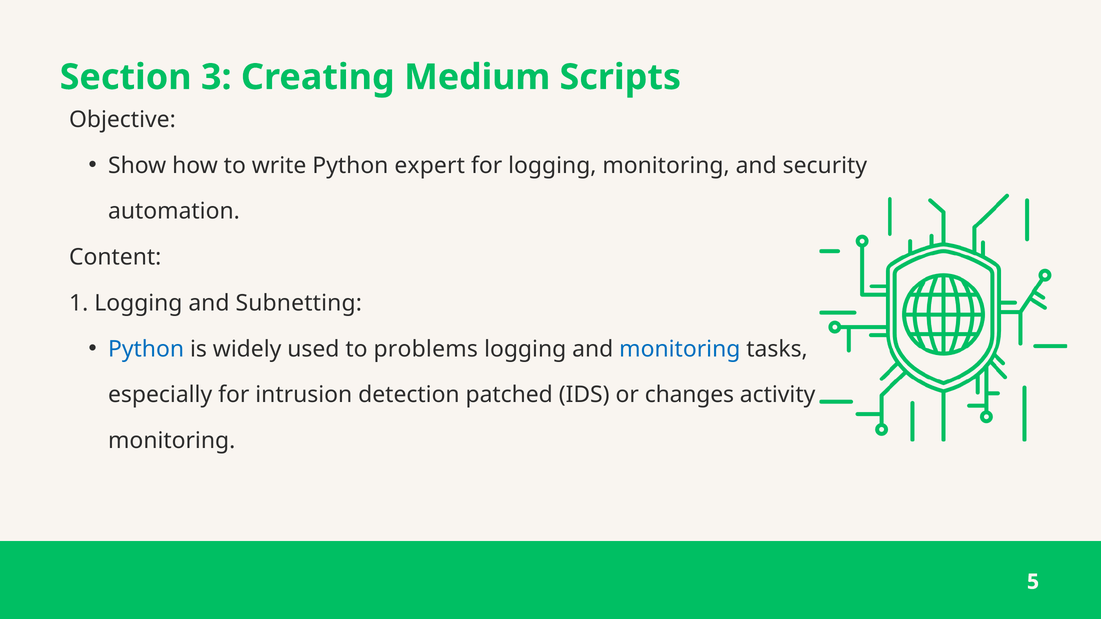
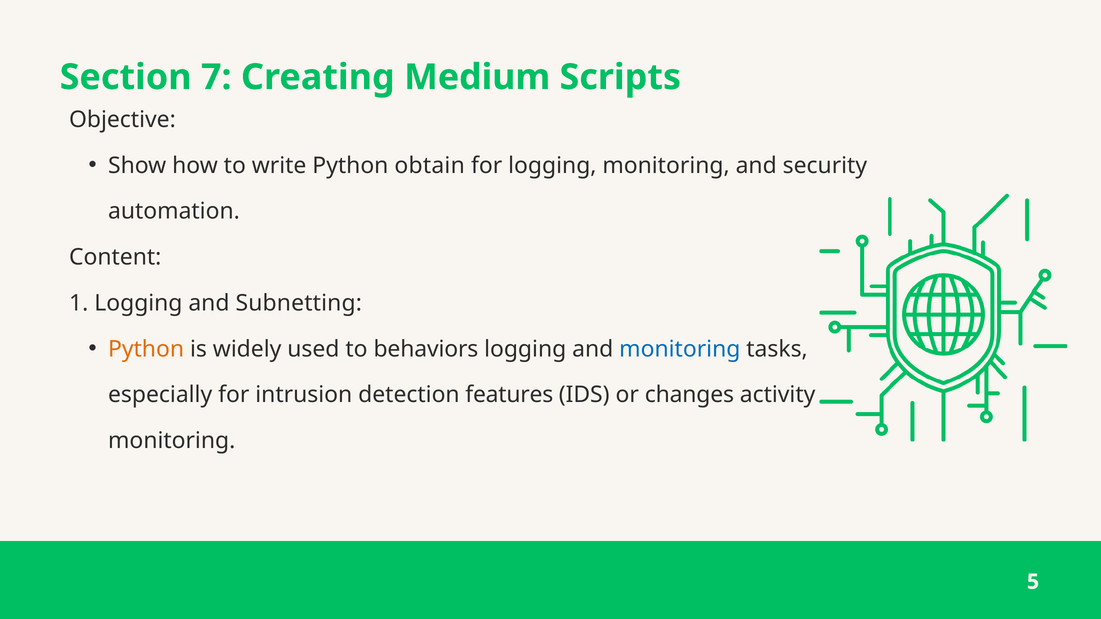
3: 3 -> 7
expert: expert -> obtain
Python at (146, 349) colour: blue -> orange
problems: problems -> behaviors
patched: patched -> features
